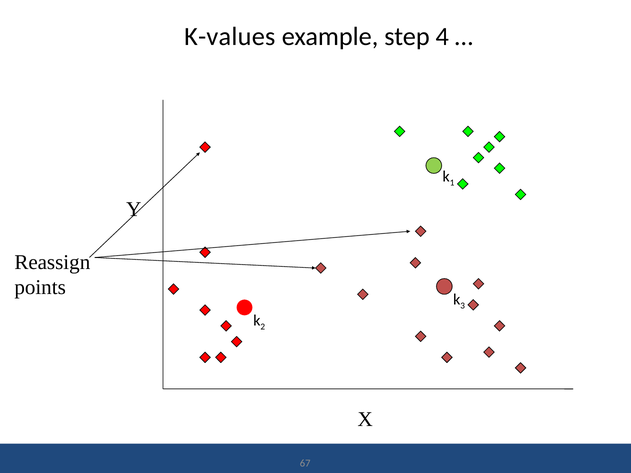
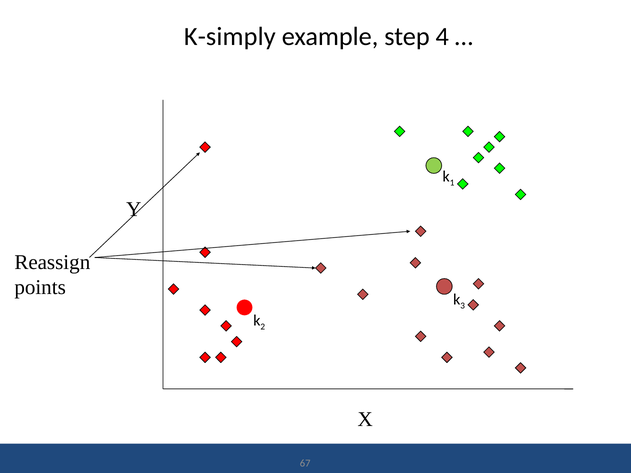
K-values: K-values -> K-simply
